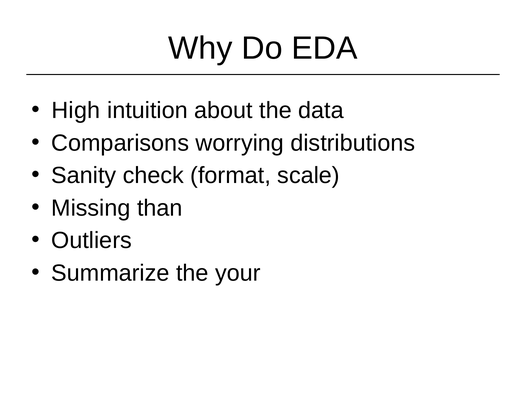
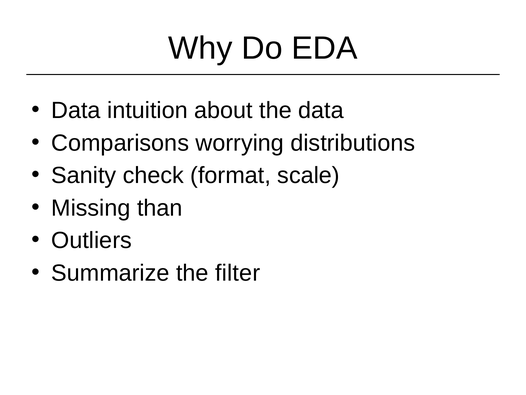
High at (76, 110): High -> Data
your: your -> filter
